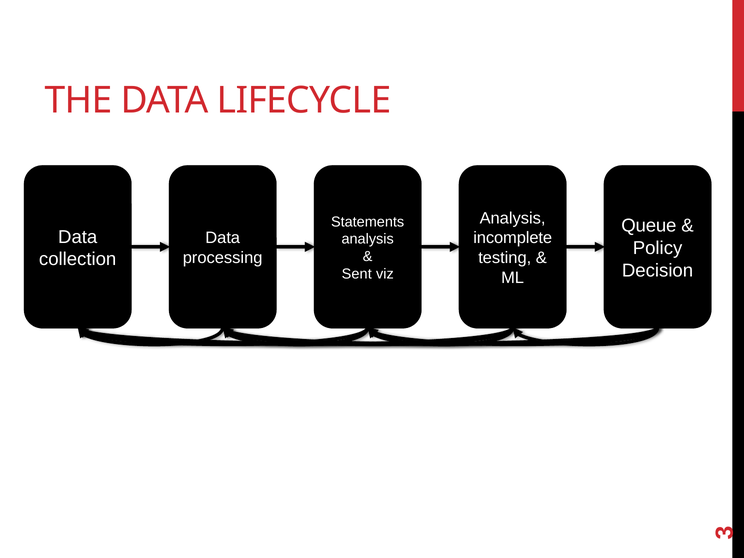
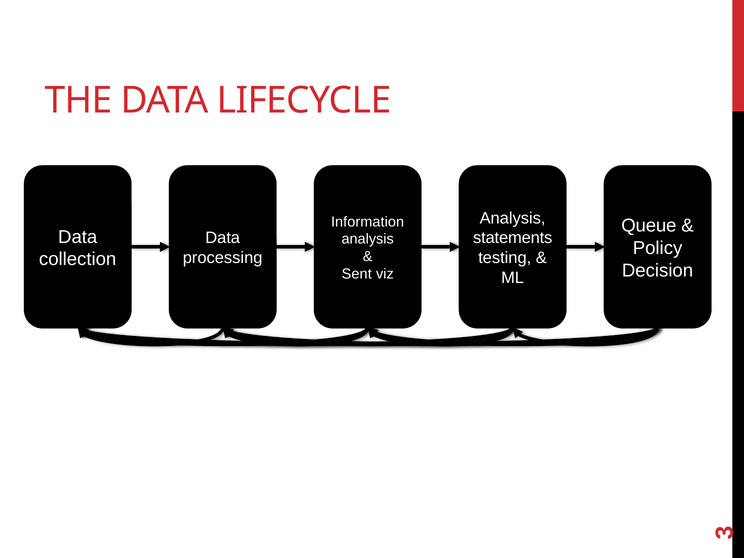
Statements: Statements -> Information
incomplete: incomplete -> statements
